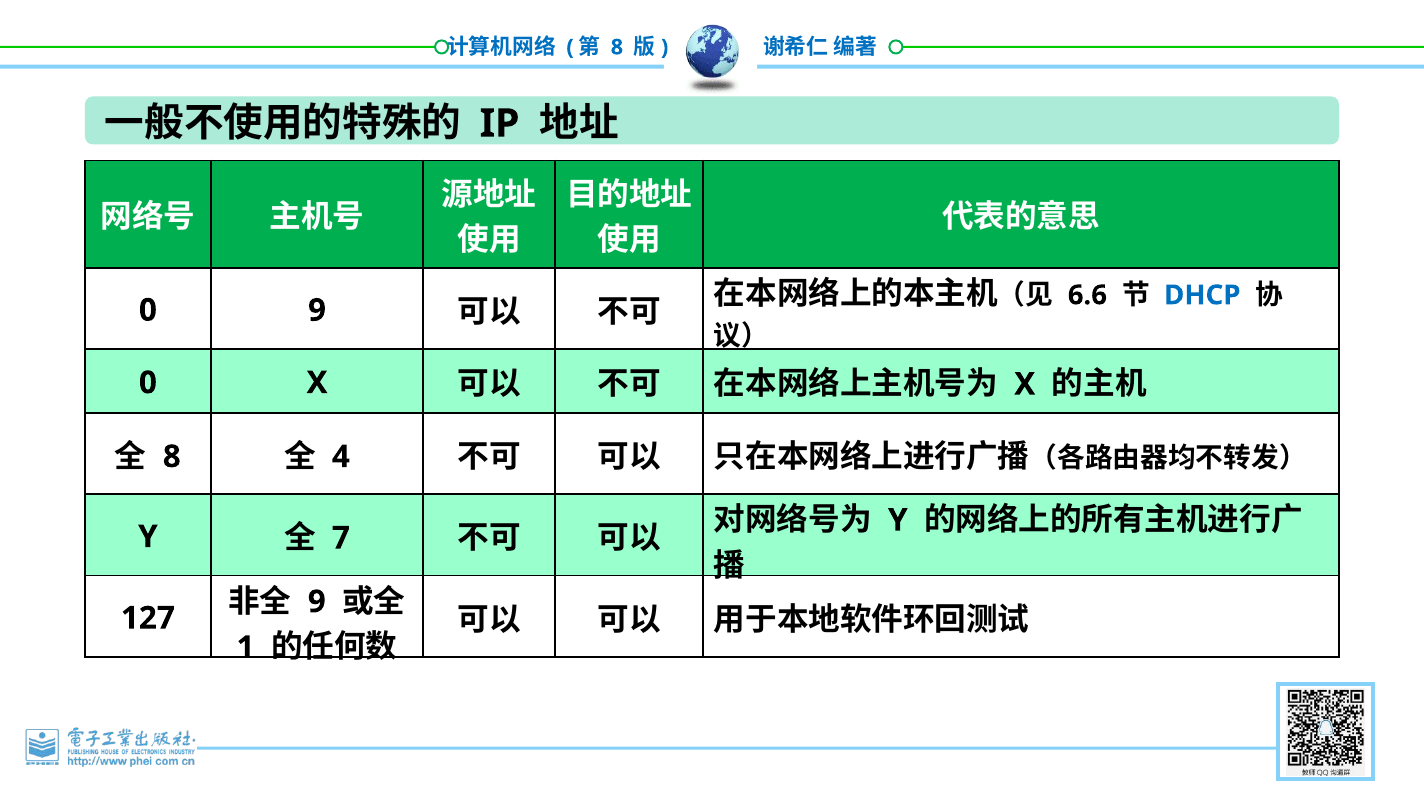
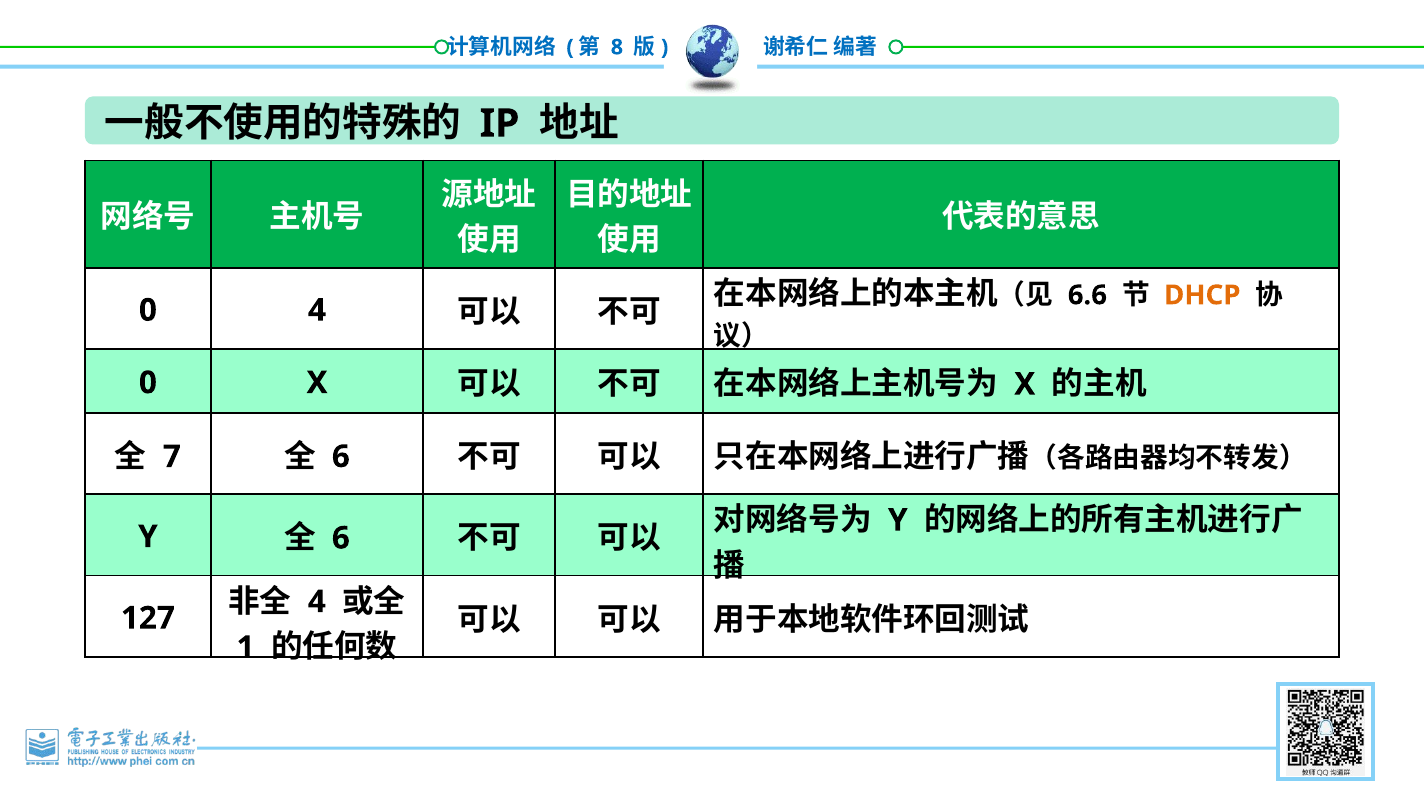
DHCP colour: blue -> orange
0 9: 9 -> 4
8 at (172, 457): 8 -> 7
4 at (341, 457): 4 -> 6
7 at (341, 538): 7 -> 6
9 at (317, 602): 9 -> 4
